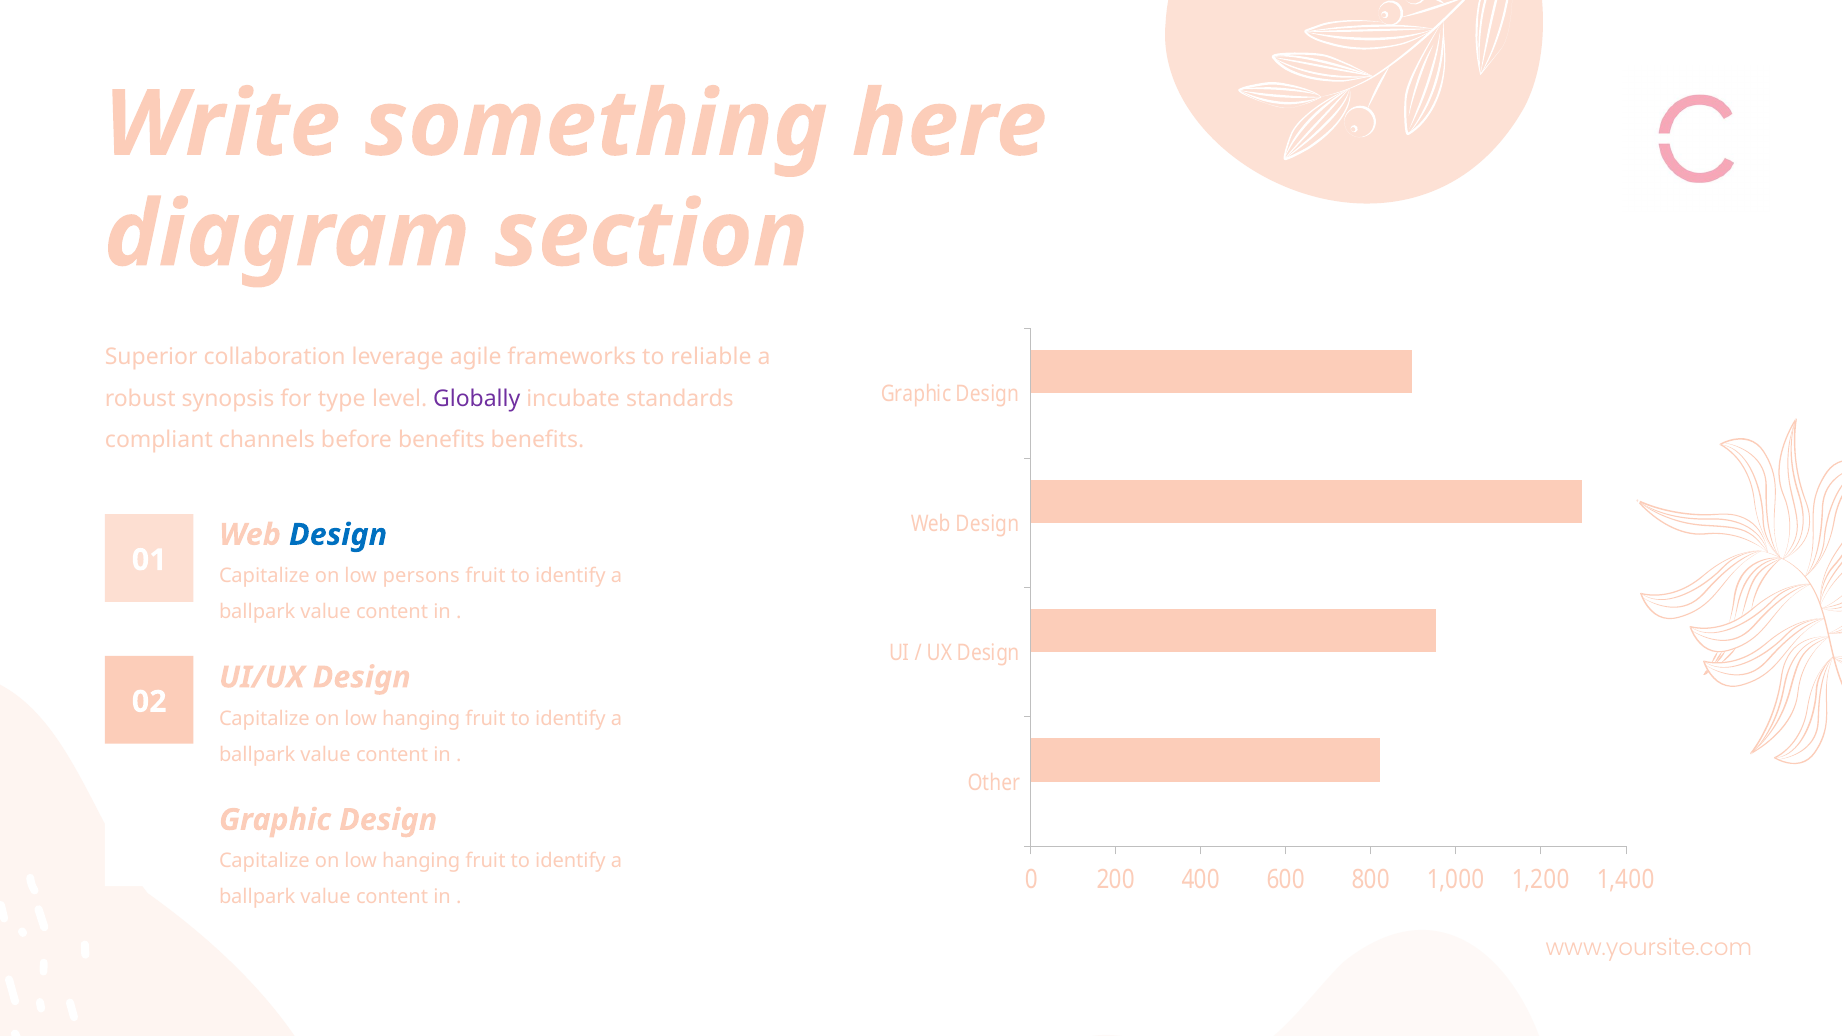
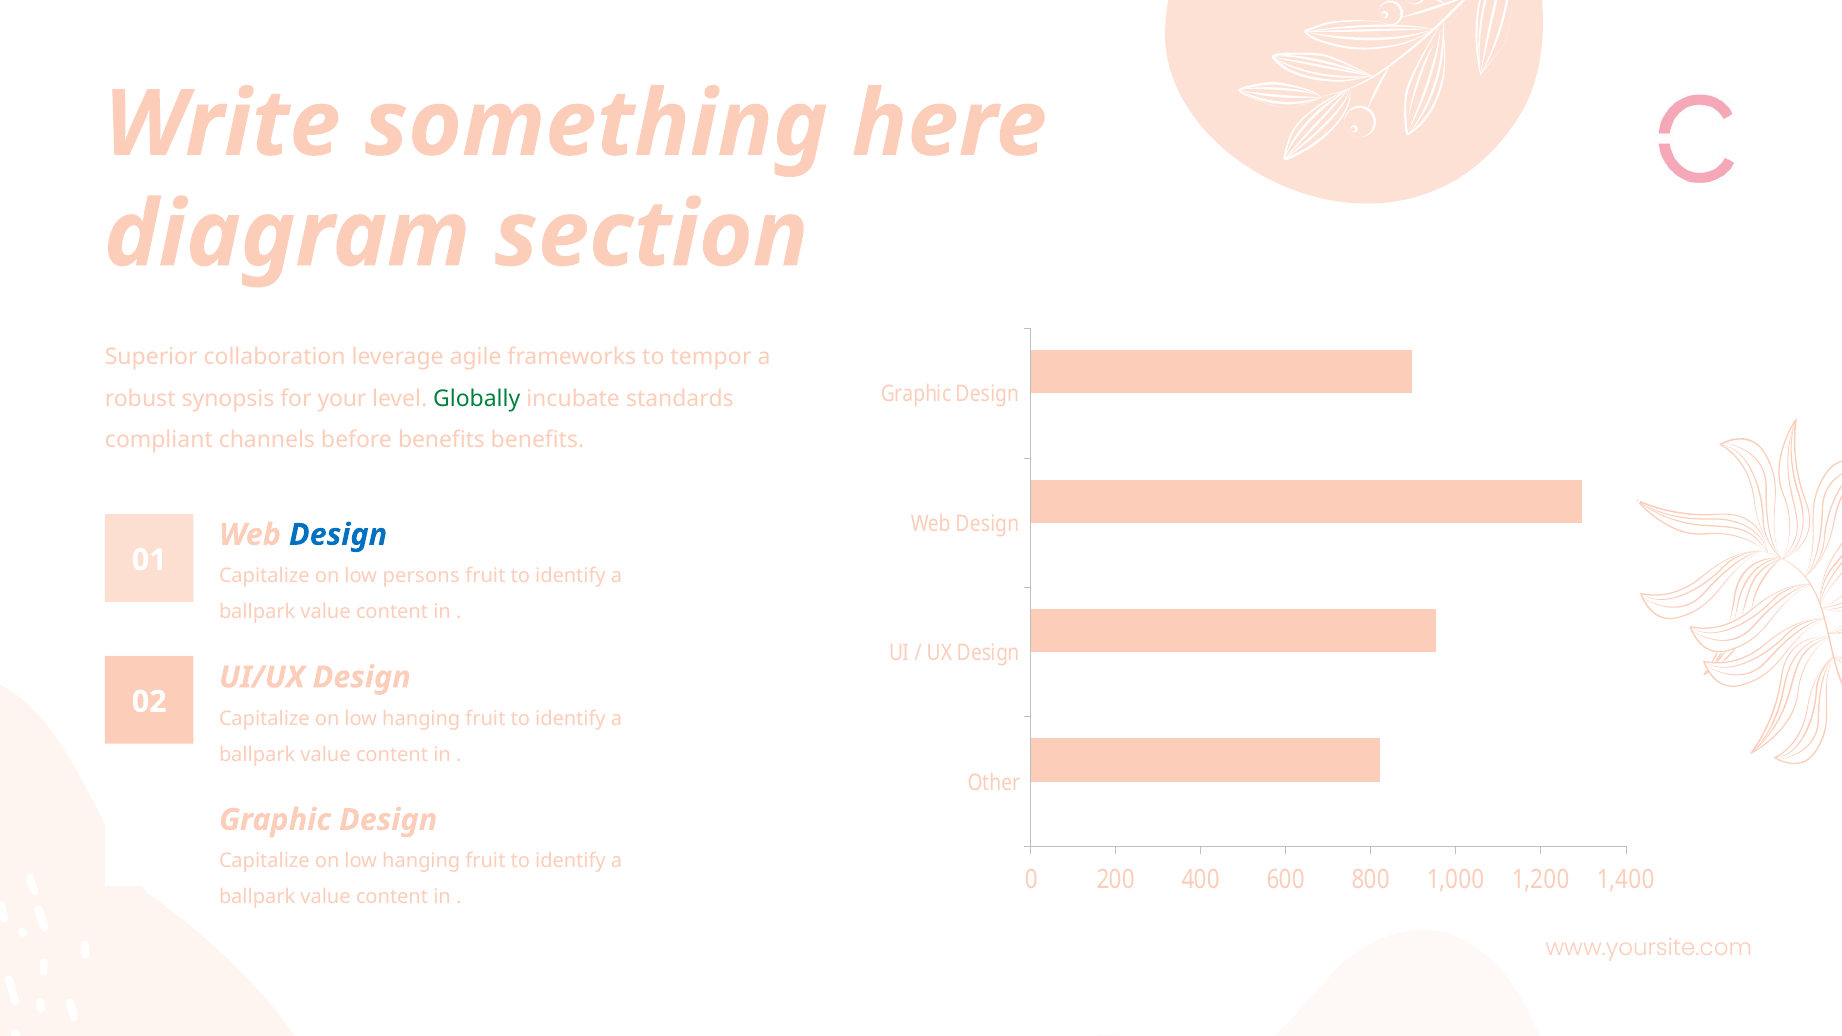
reliable: reliable -> tempor
type: type -> your
Globally colour: purple -> green
